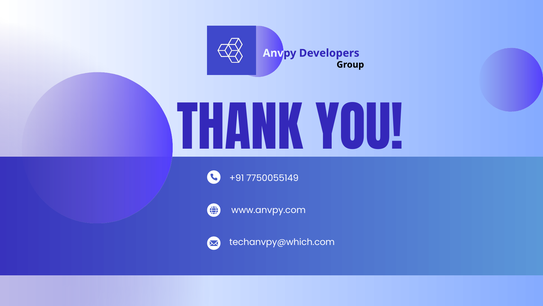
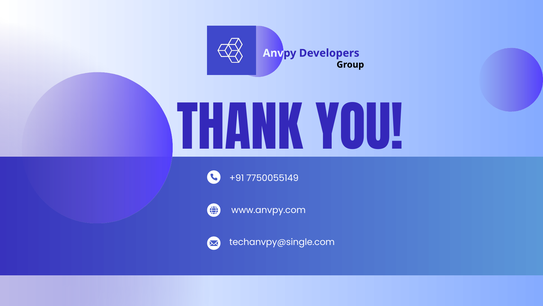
techanvpy@which.com: techanvpy@which.com -> techanvpy@single.com
